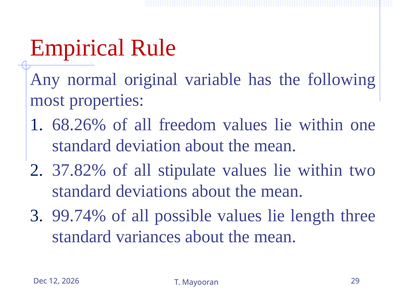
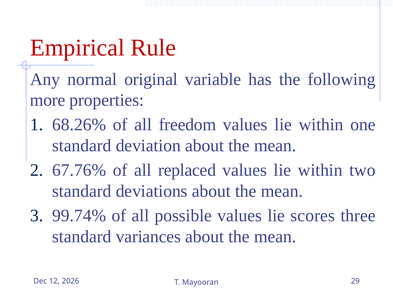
most: most -> more
37.82%: 37.82% -> 67.76%
stipulate: stipulate -> replaced
length: length -> scores
